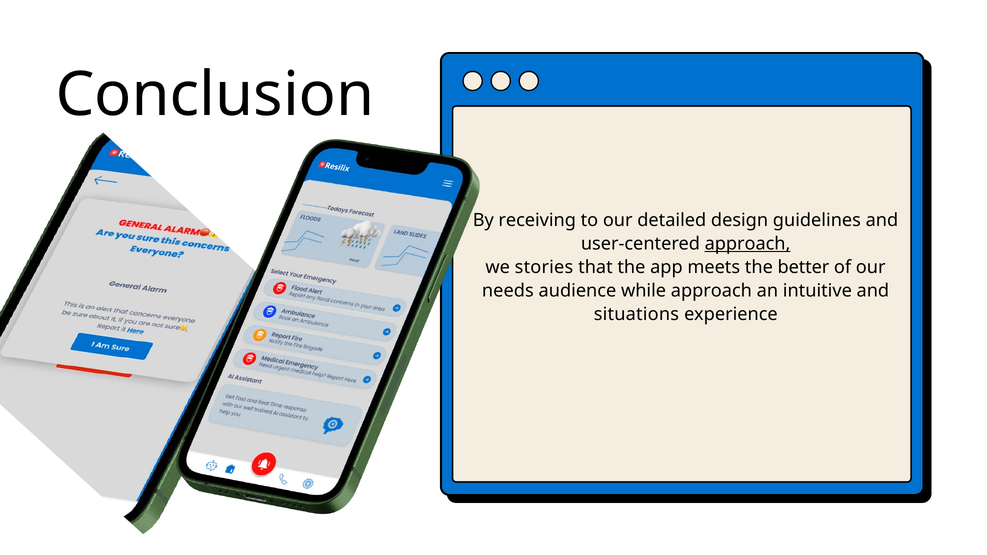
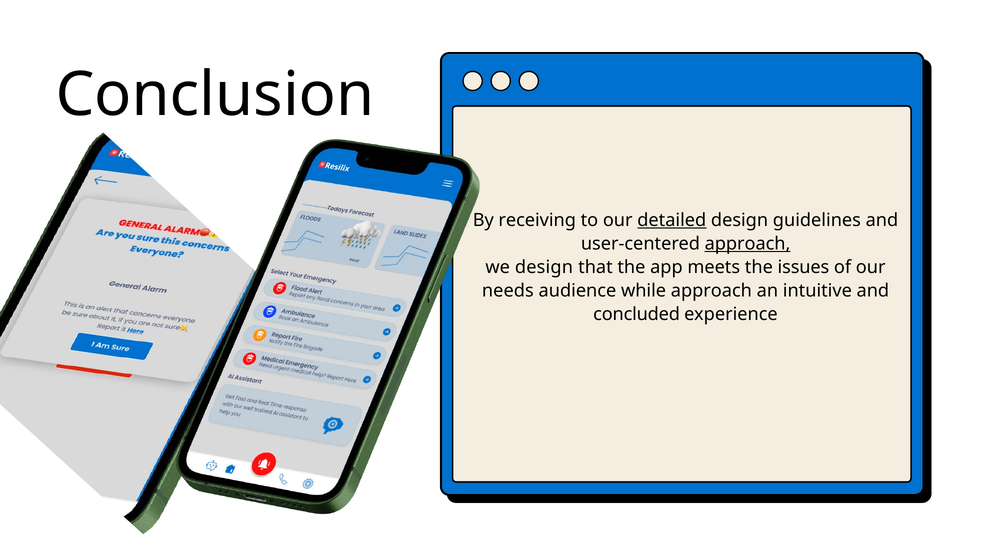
detailed underline: none -> present
we stories: stories -> design
better: better -> issues
situations: situations -> concluded
